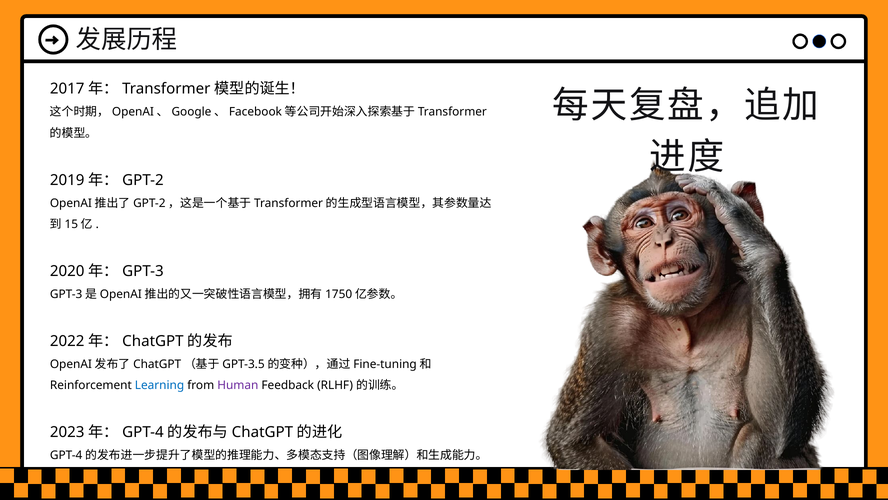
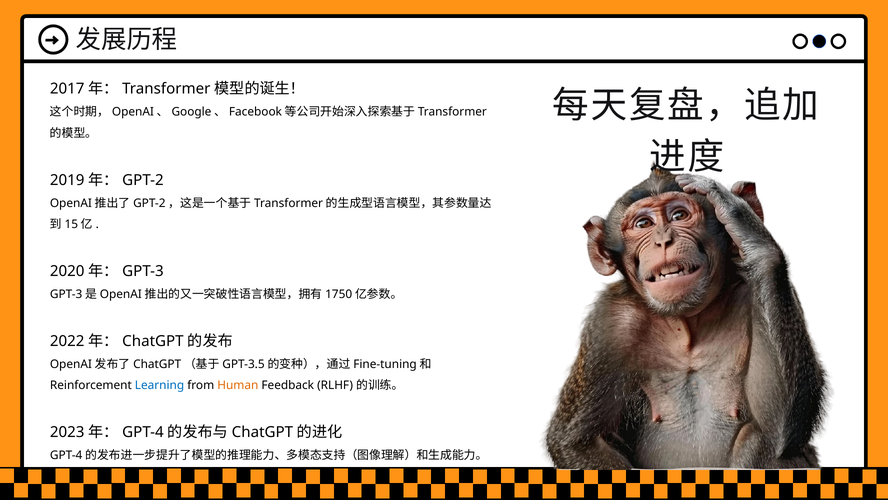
Human colour: purple -> orange
